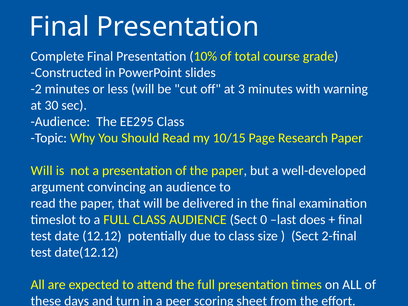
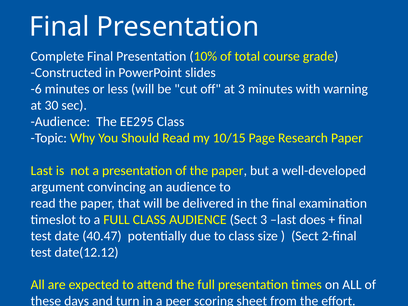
-2: -2 -> -6
Will at (42, 171): Will -> Last
Sect 0: 0 -> 3
12.12: 12.12 -> 40.47
